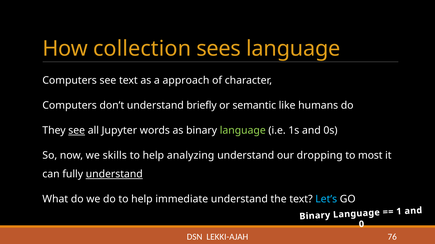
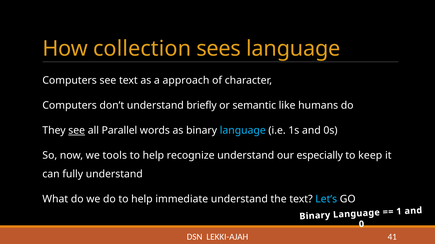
Jupyter: Jupyter -> Parallel
language at (243, 131) colour: light green -> light blue
skills: skills -> tools
analyzing: analyzing -> recognize
dropping: dropping -> especially
most: most -> keep
understand at (114, 175) underline: present -> none
76: 76 -> 41
